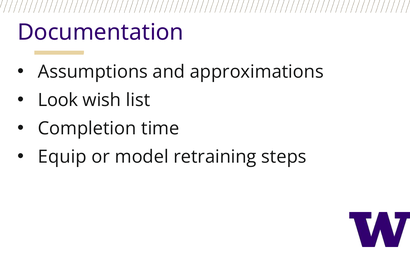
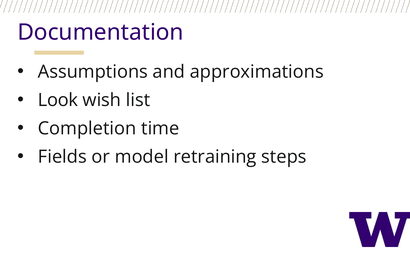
Equip: Equip -> Fields
